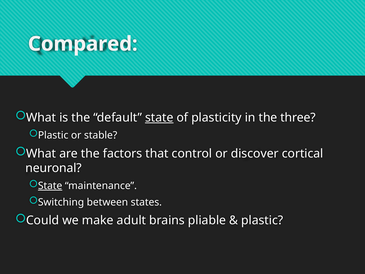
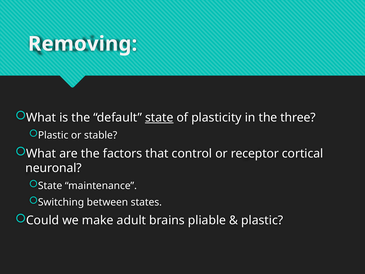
Compared: Compared -> Removing
discover: discover -> receptor
State at (50, 186) underline: present -> none
